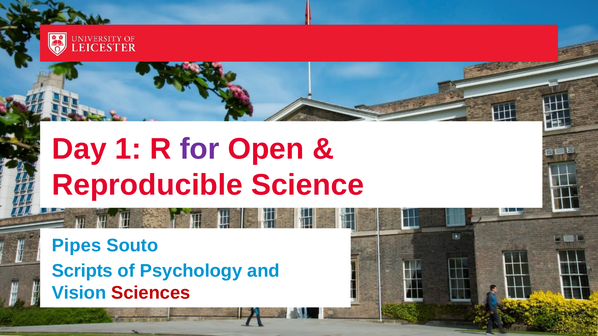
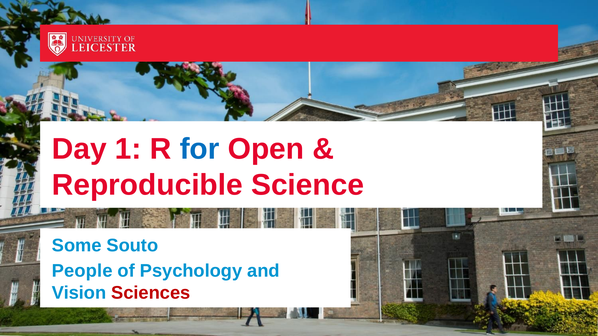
for colour: purple -> blue
Pipes: Pipes -> Some
Scripts: Scripts -> People
